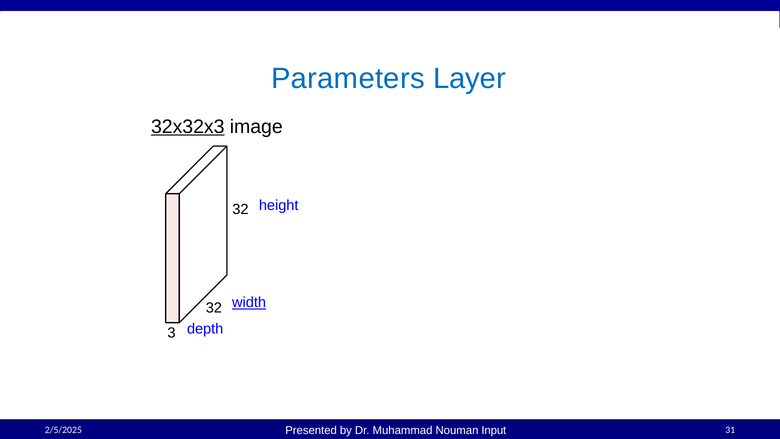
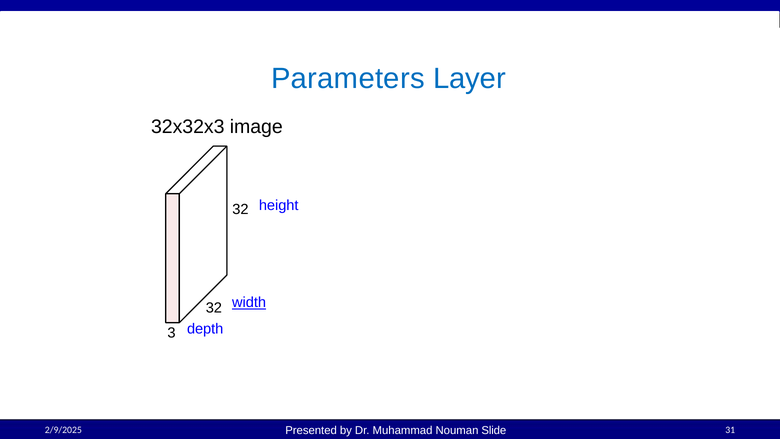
32x32x3 underline: present -> none
Input: Input -> Slide
2/5/2025: 2/5/2025 -> 2/9/2025
